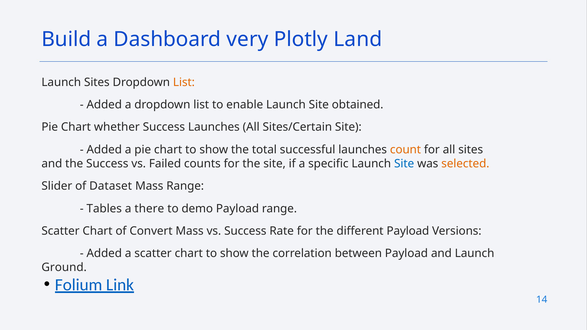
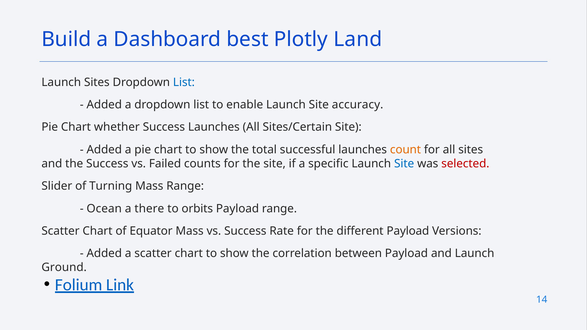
very: very -> best
List at (184, 82) colour: orange -> blue
obtained: obtained -> accuracy
selected colour: orange -> red
Dataset: Dataset -> Turning
Tables: Tables -> Ocean
demo: demo -> orbits
Convert: Convert -> Equator
